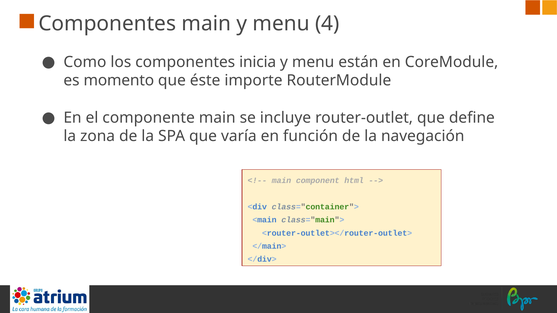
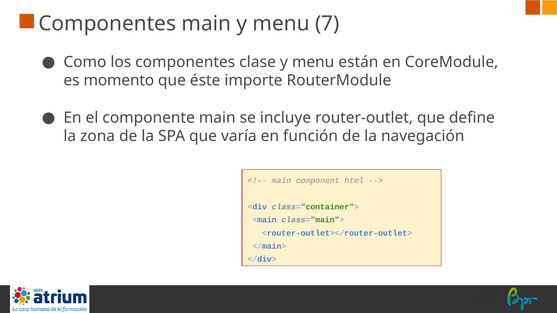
4: 4 -> 7
inicia: inicia -> clase
